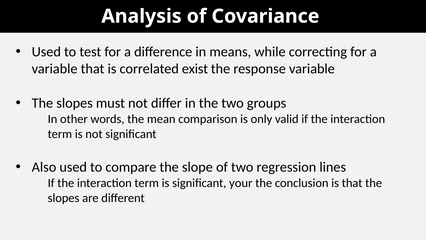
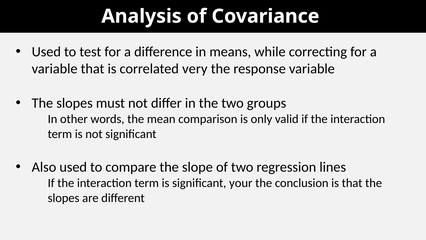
exist: exist -> very
